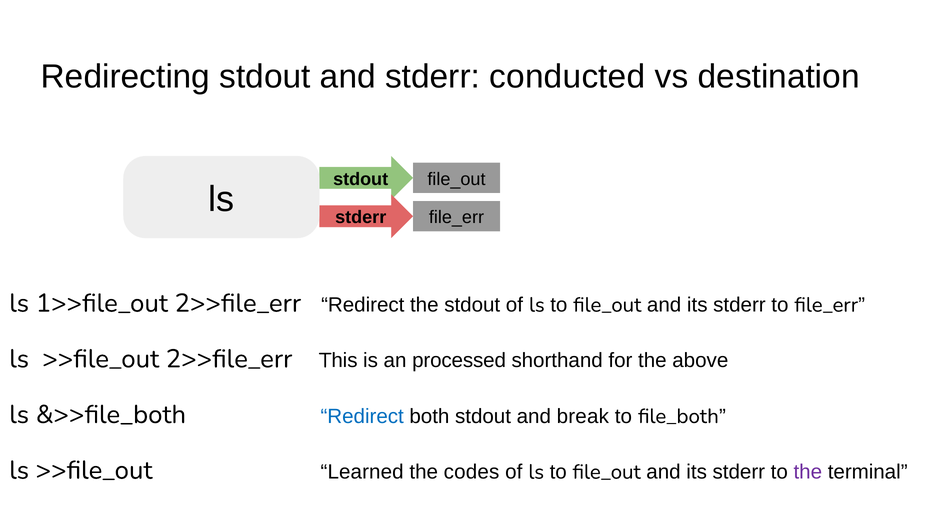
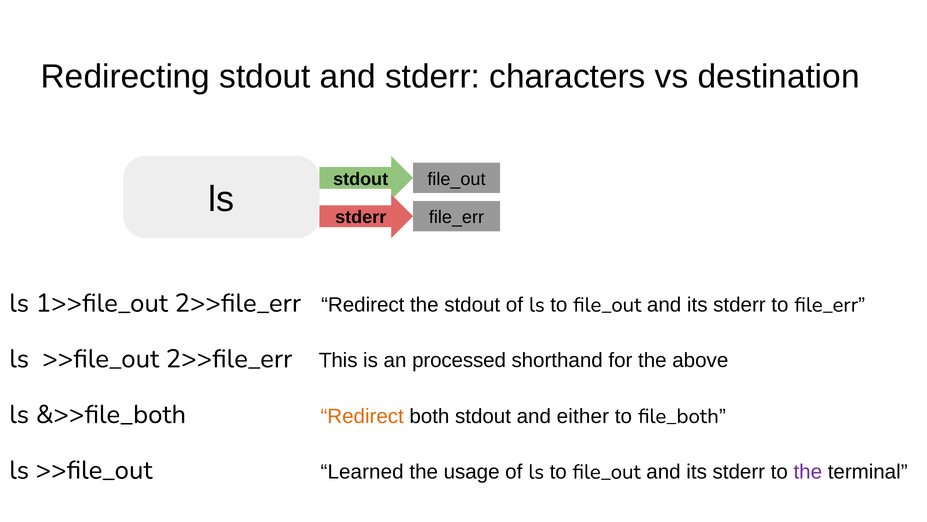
conducted: conducted -> characters
Redirect at (362, 416) colour: blue -> orange
break: break -> either
codes: codes -> usage
